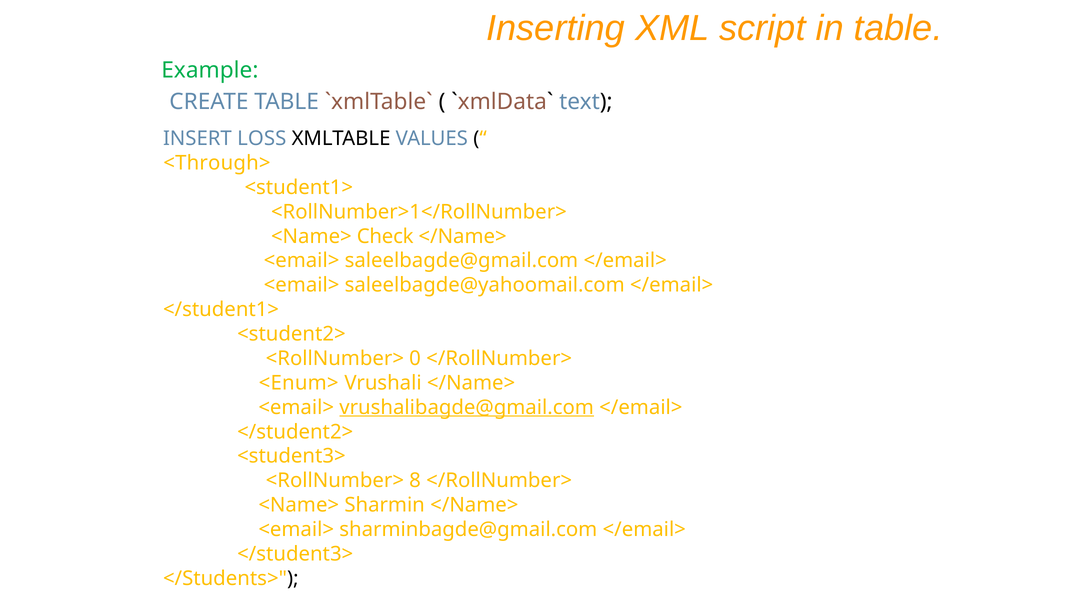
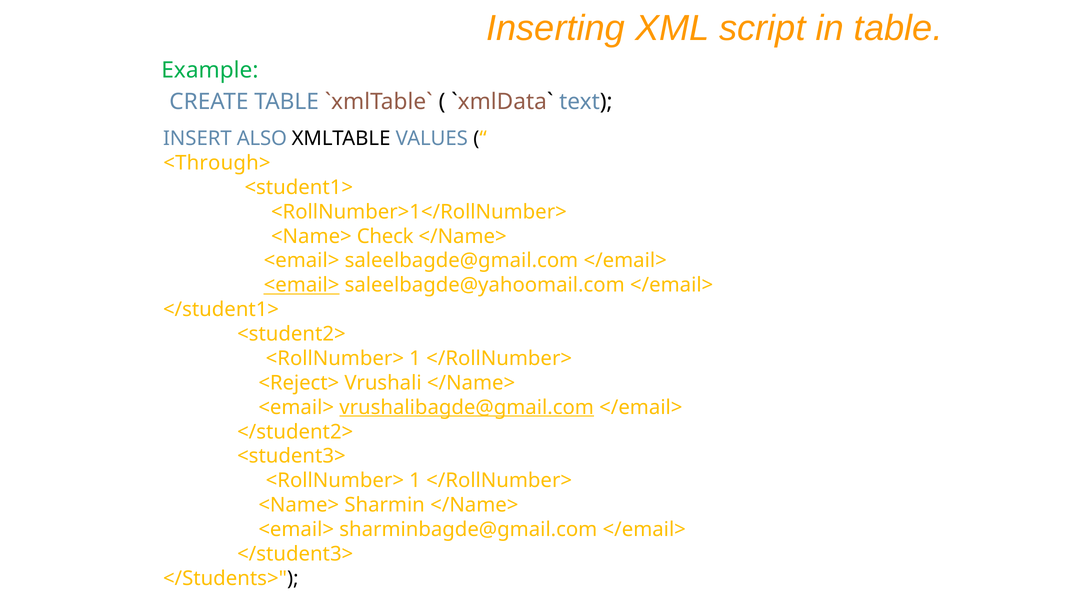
LOSS: LOSS -> ALSO
<email> at (302, 285) underline: none -> present
0 at (415, 359): 0 -> 1
<Enum>: <Enum> -> <Reject>
8 at (415, 481): 8 -> 1
